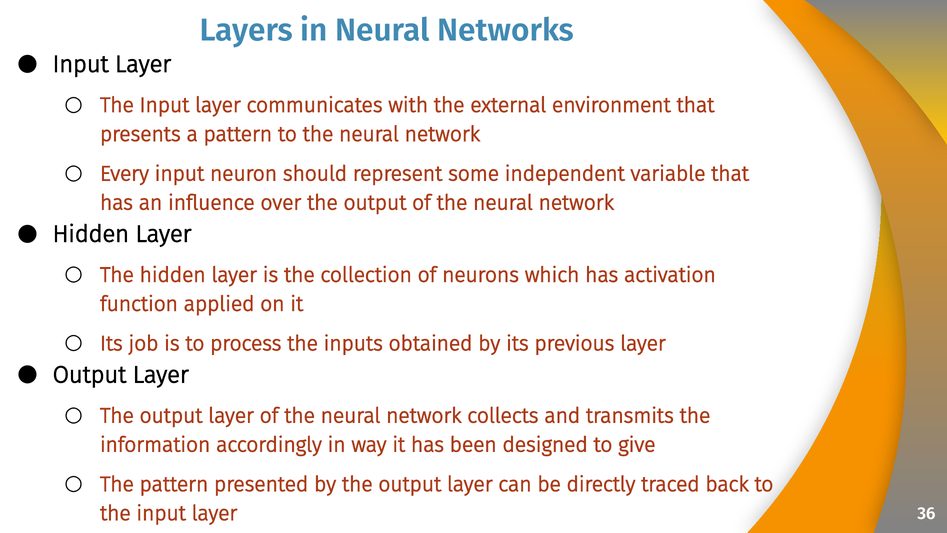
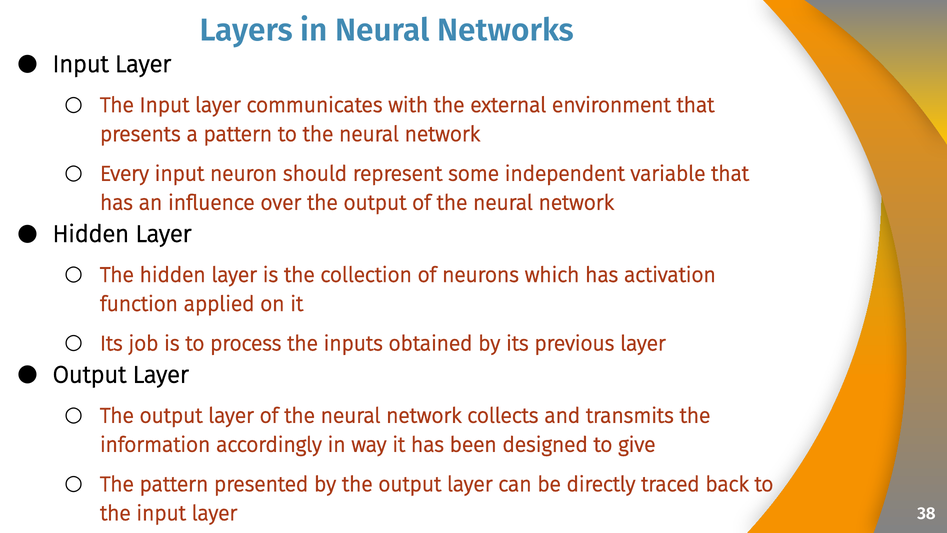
36: 36 -> 38
